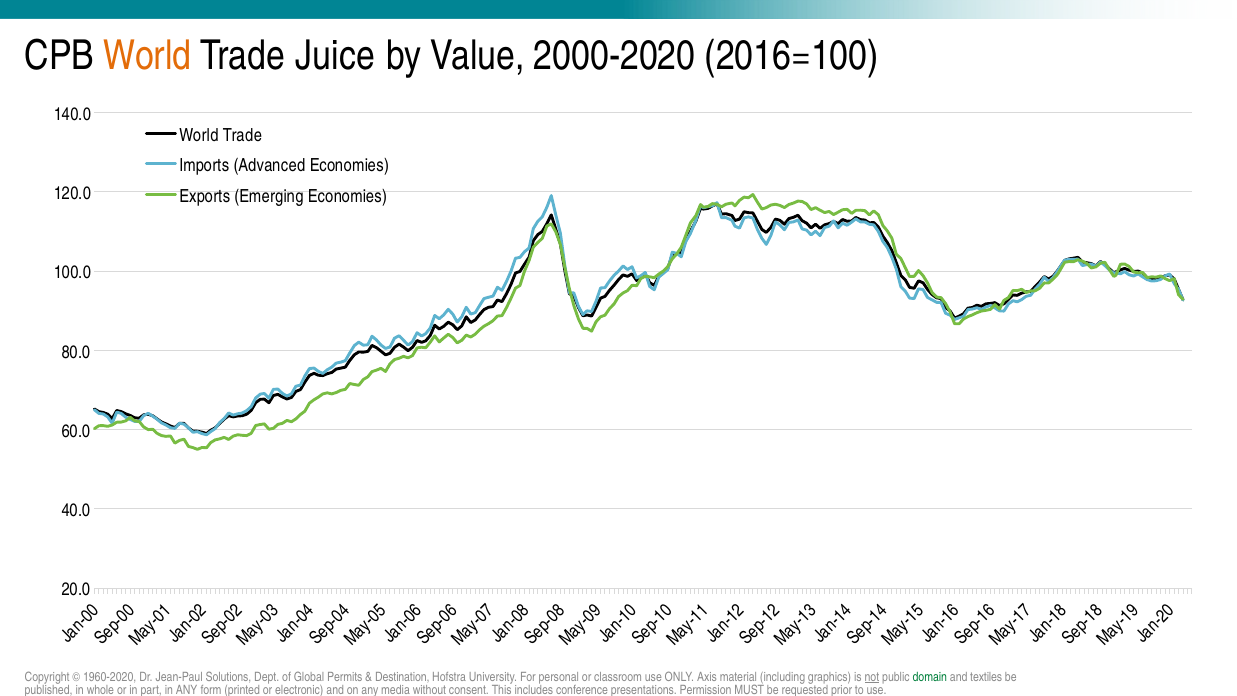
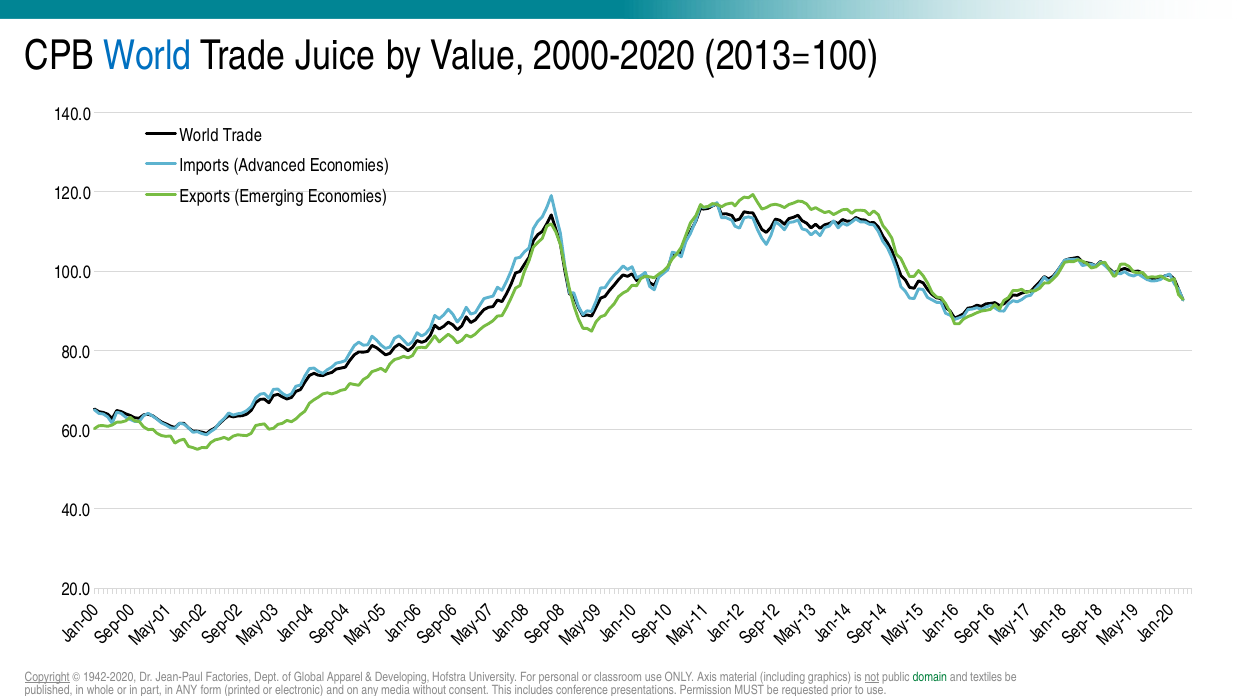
World at (147, 55) colour: orange -> blue
2016=100: 2016=100 -> 2013=100
Copyright underline: none -> present
1960-2020: 1960-2020 -> 1942-2020
Solutions: Solutions -> Factories
Permits: Permits -> Apparel
Destination: Destination -> Developing
